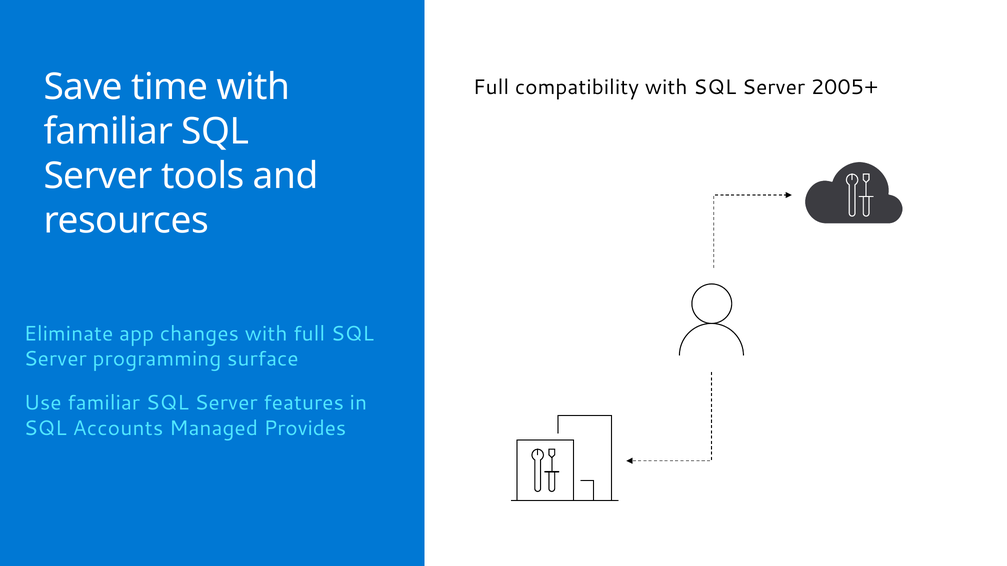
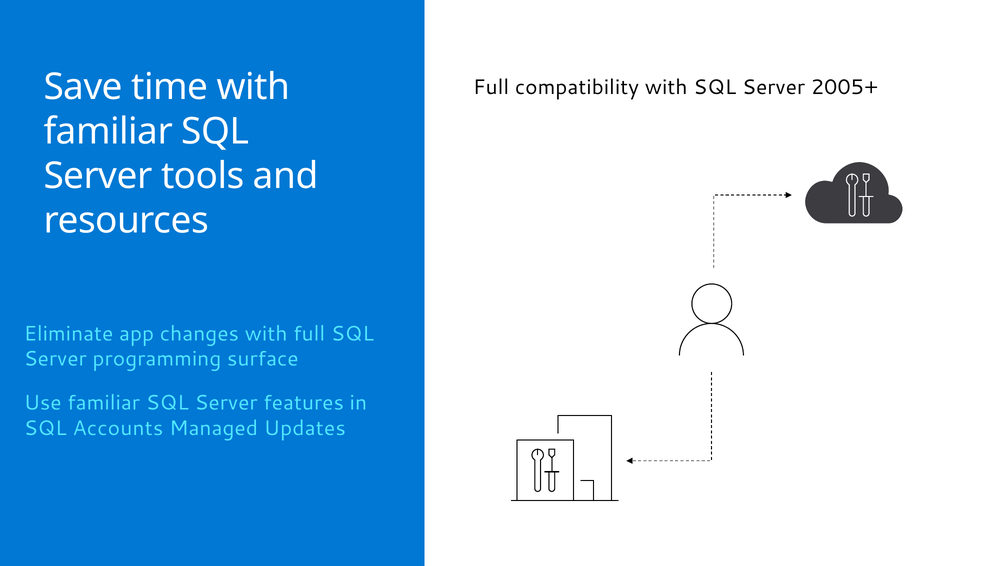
Provides: Provides -> Updates
